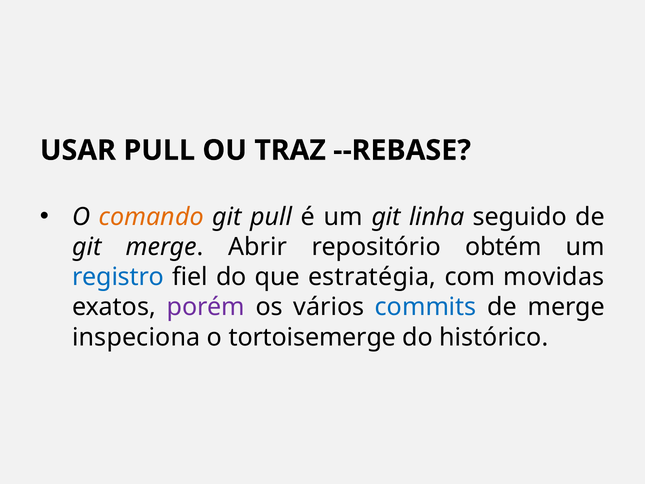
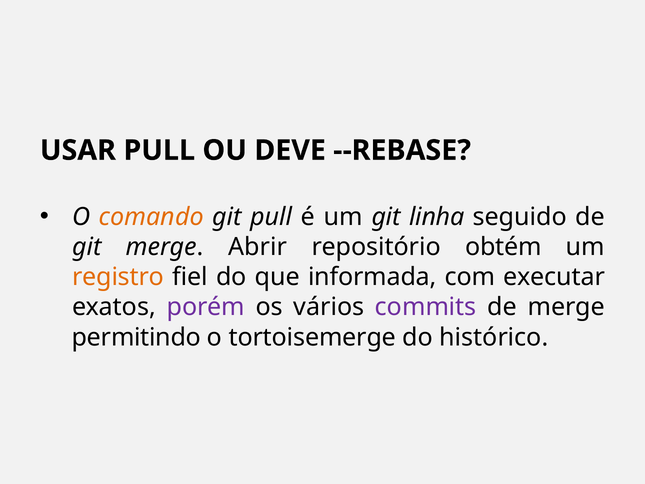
TRAZ: TRAZ -> DEVE
registro colour: blue -> orange
estratégia: estratégia -> informada
movidas: movidas -> executar
commits colour: blue -> purple
inspeciona: inspeciona -> permitindo
